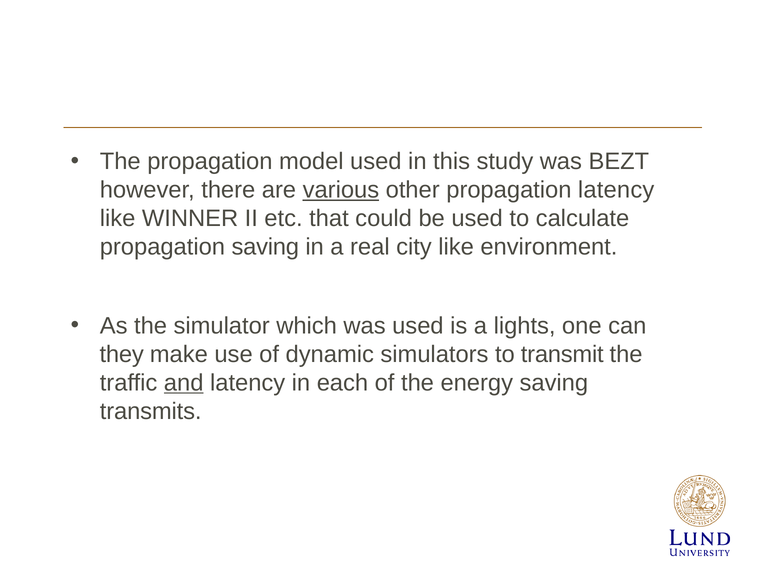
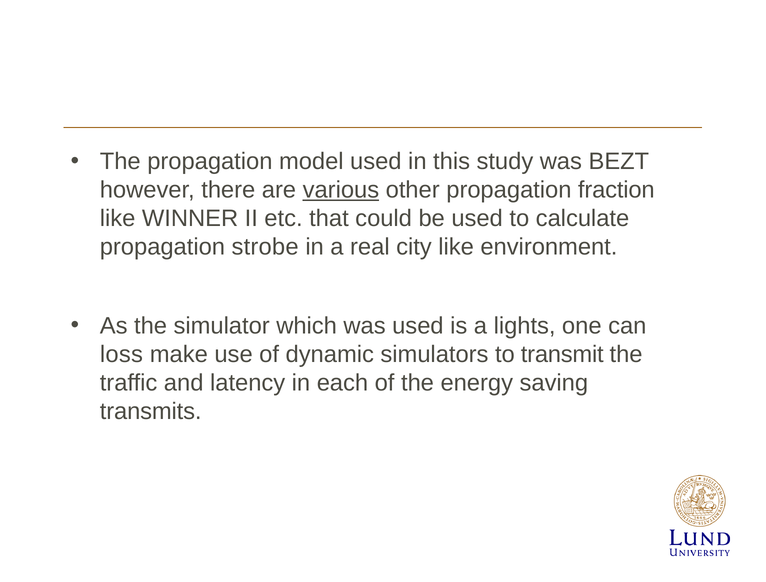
propagation latency: latency -> fraction
propagation saving: saving -> strobe
they: they -> loss
and underline: present -> none
